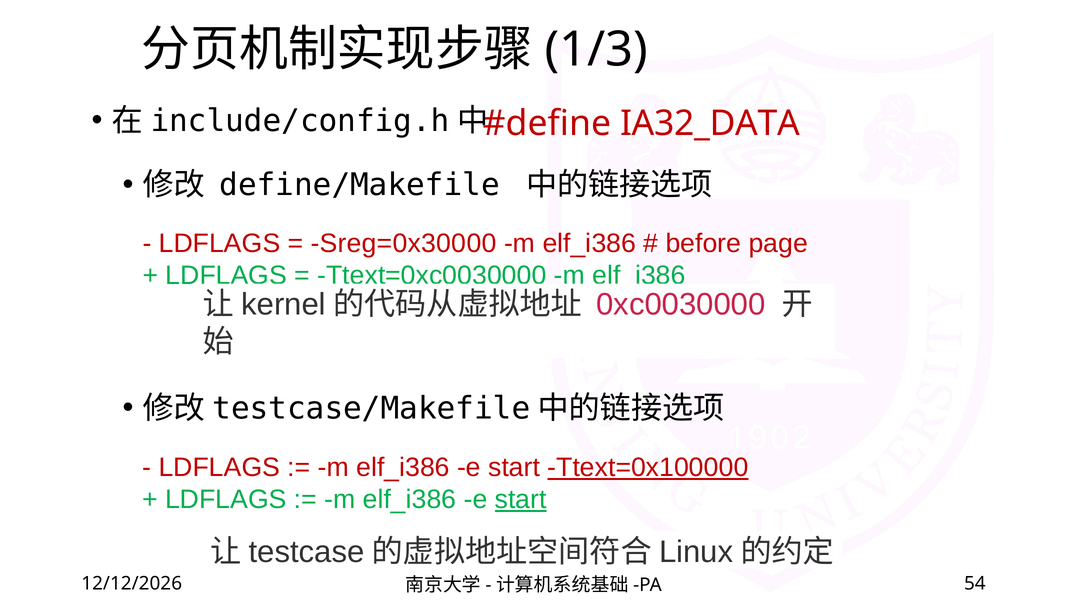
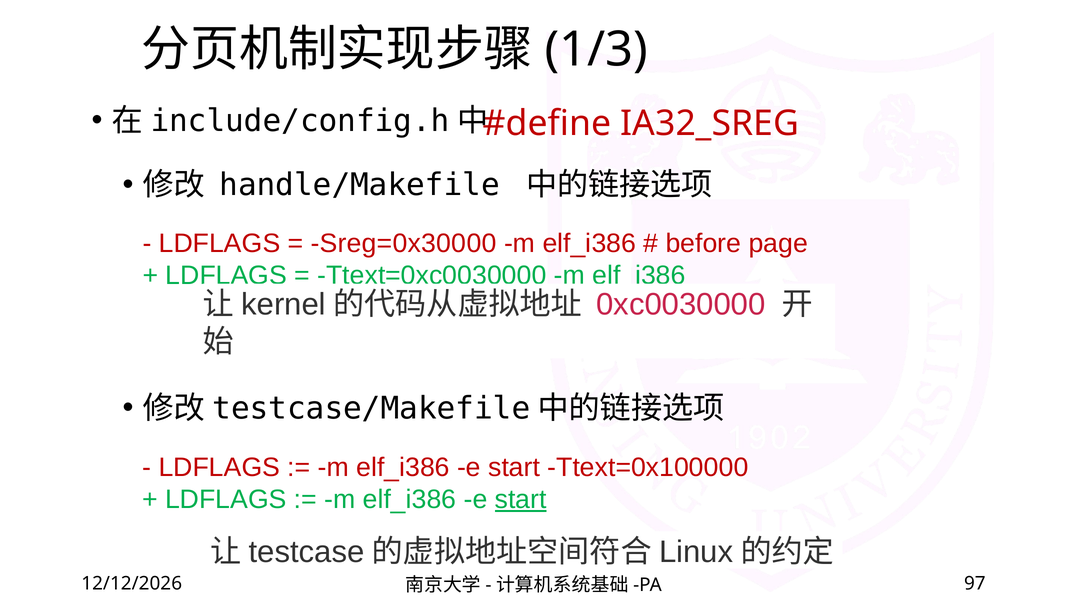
IA32_DATA: IA32_DATA -> IA32_SREG
define/Makefile: define/Makefile -> handle/Makefile
Ttext=0x100000 underline: present -> none
54: 54 -> 97
